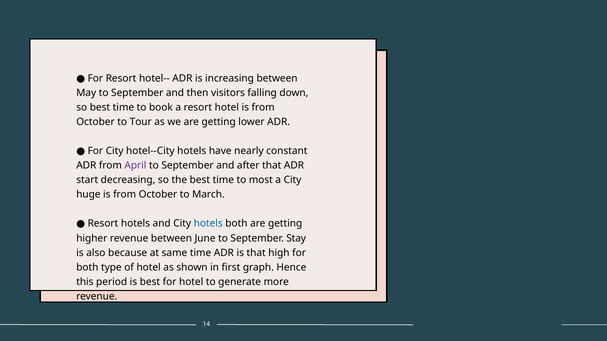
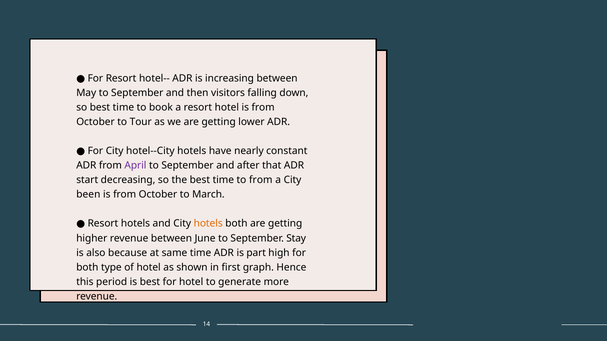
to most: most -> from
huge: huge -> been
hotels at (208, 224) colour: blue -> orange
is that: that -> part
